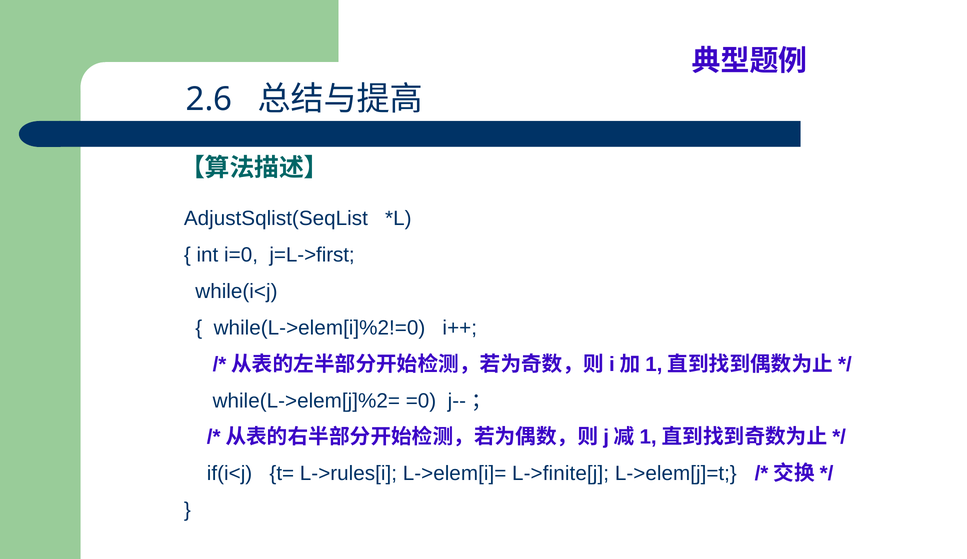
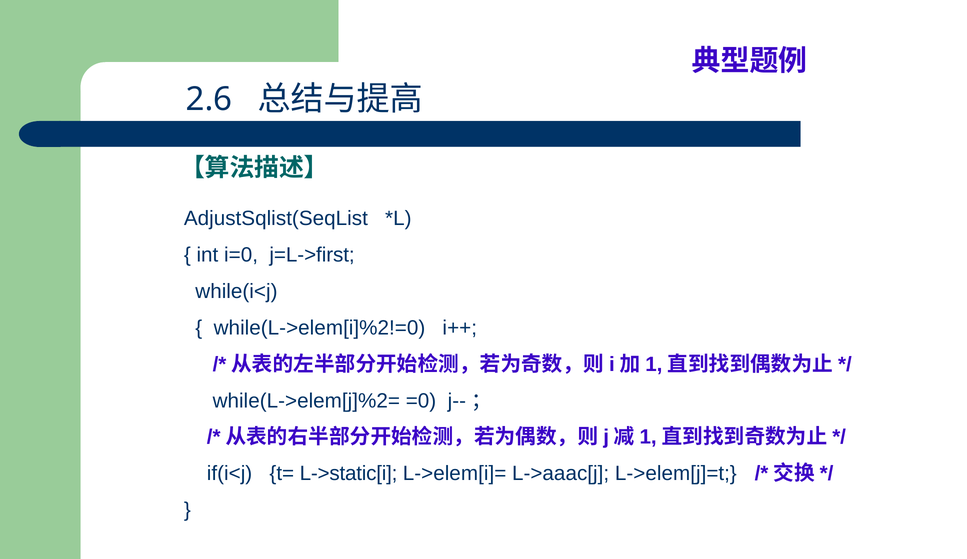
L->rules[i: L->rules[i -> L->static[i
L->finite[j: L->finite[j -> L->aaac[j
